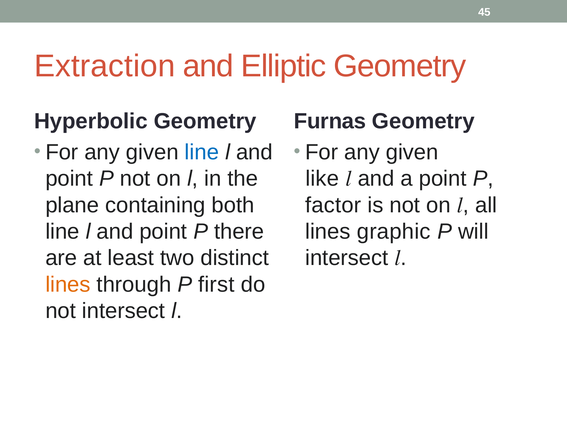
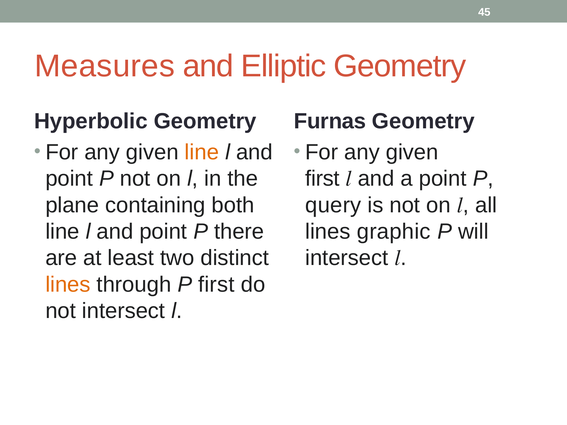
Extraction: Extraction -> Measures
line at (202, 152) colour: blue -> orange
like at (322, 179): like -> first
factor: factor -> query
